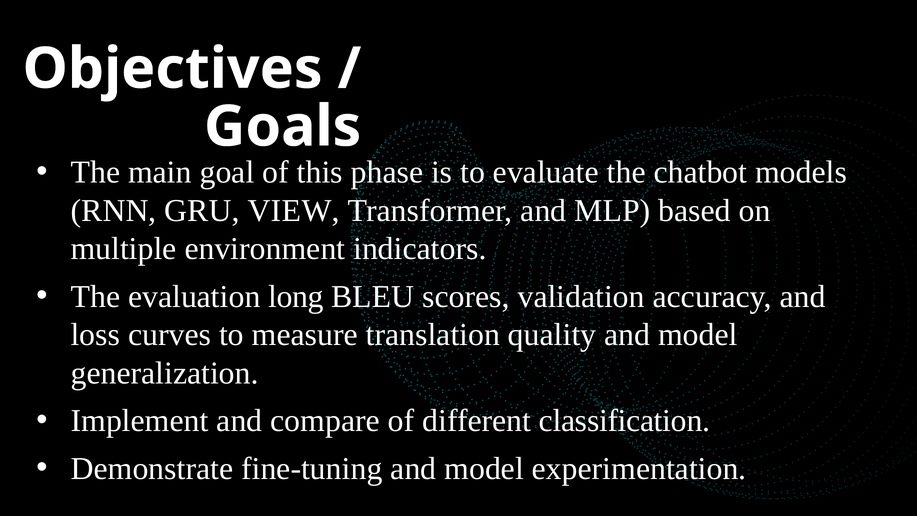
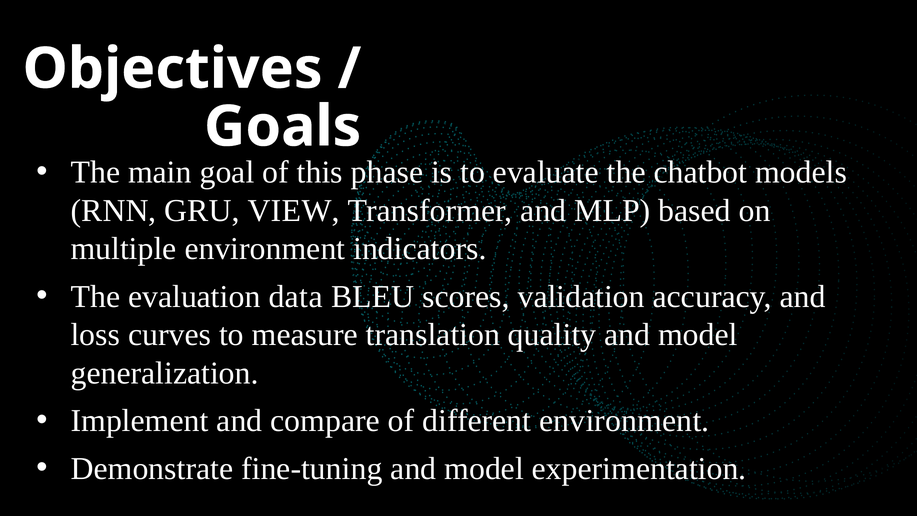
long: long -> data
different classification: classification -> environment
